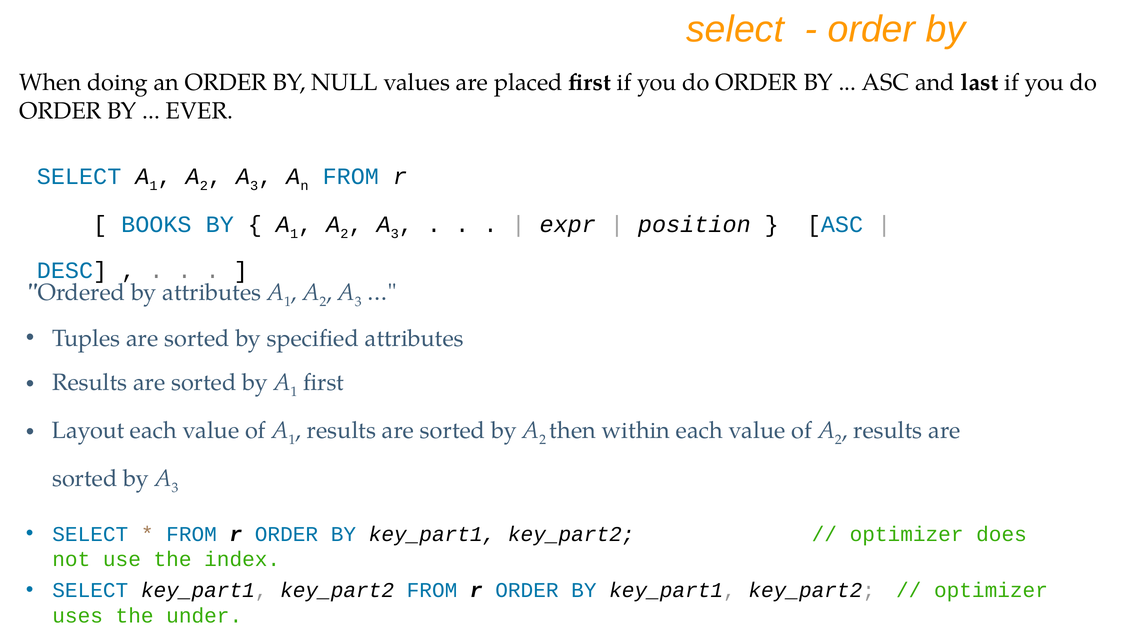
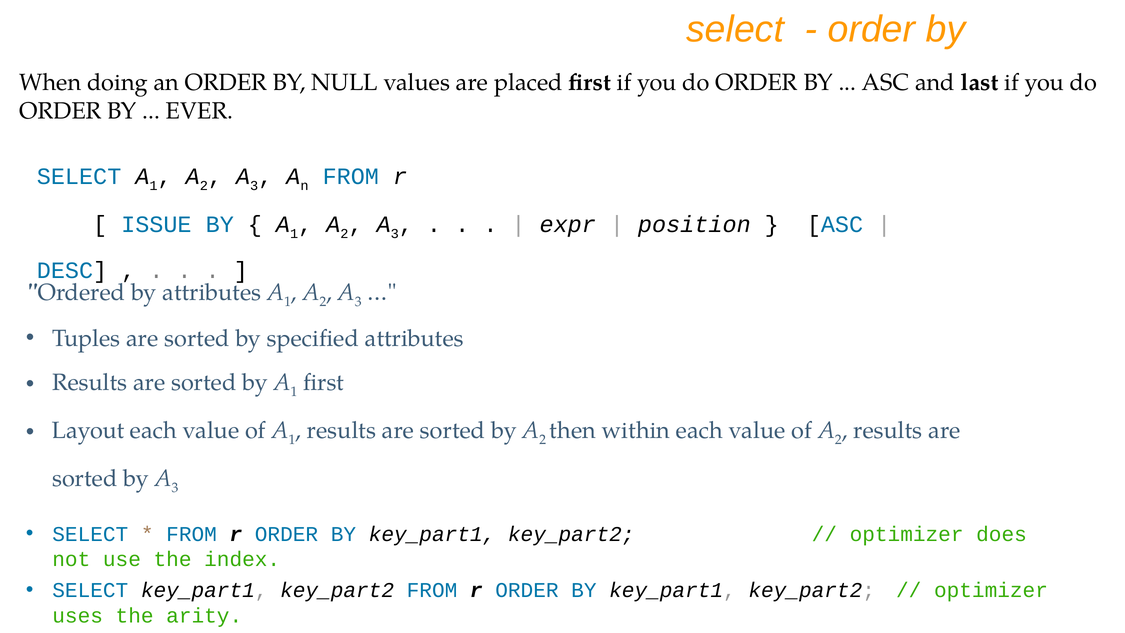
BOOKS: BOOKS -> ISSUE
under: under -> arity
